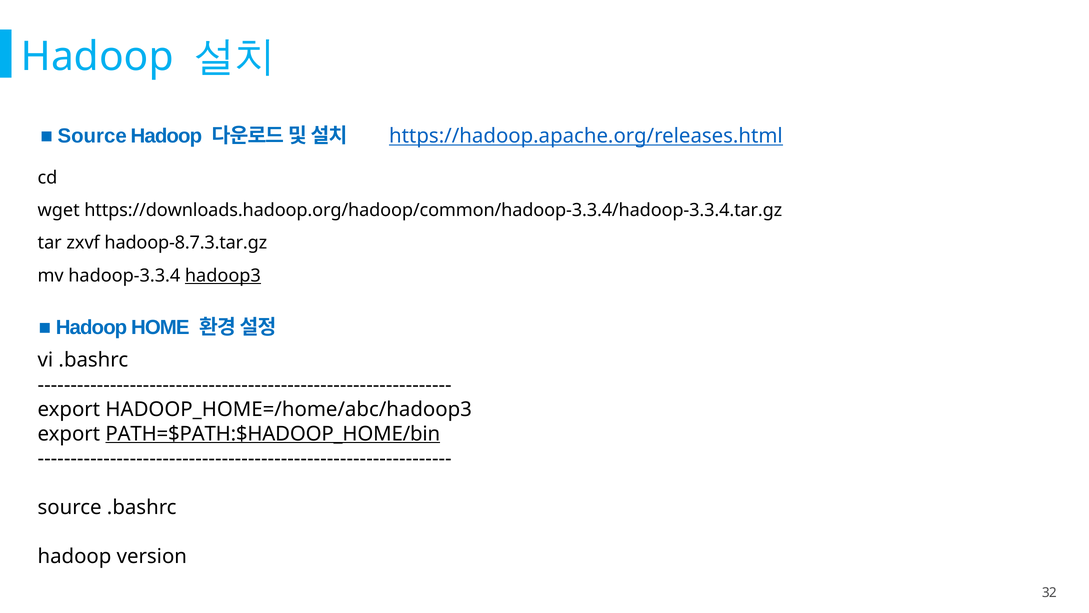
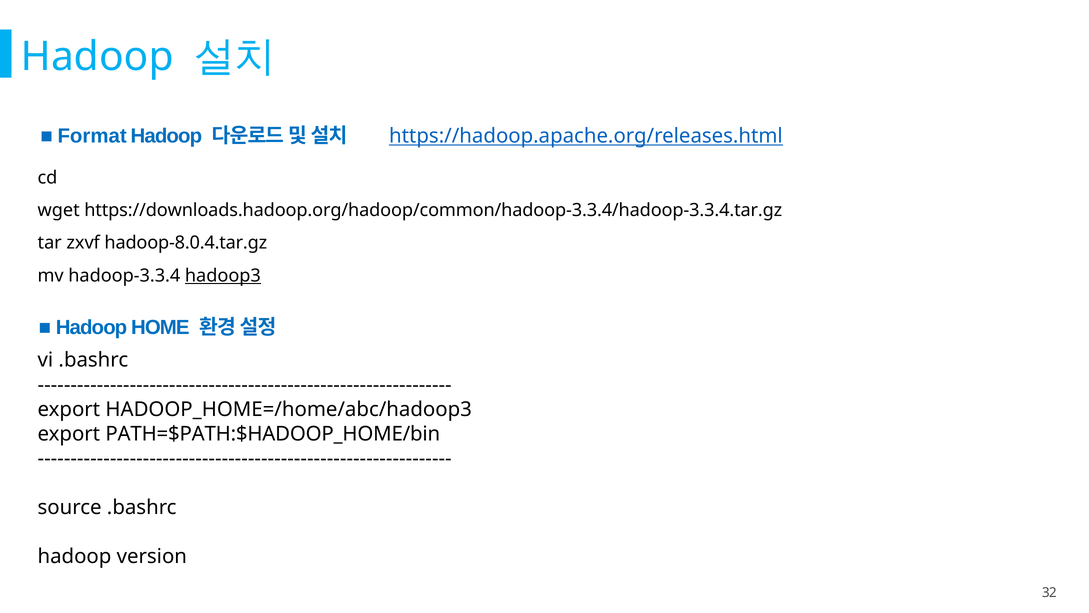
Source at (92, 136): Source -> Format
hadoop-8.7.3.tar.gz: hadoop-8.7.3.tar.gz -> hadoop-8.0.4.tar.gz
PATH=$PATH:$HADOOP_HOME/bin underline: present -> none
